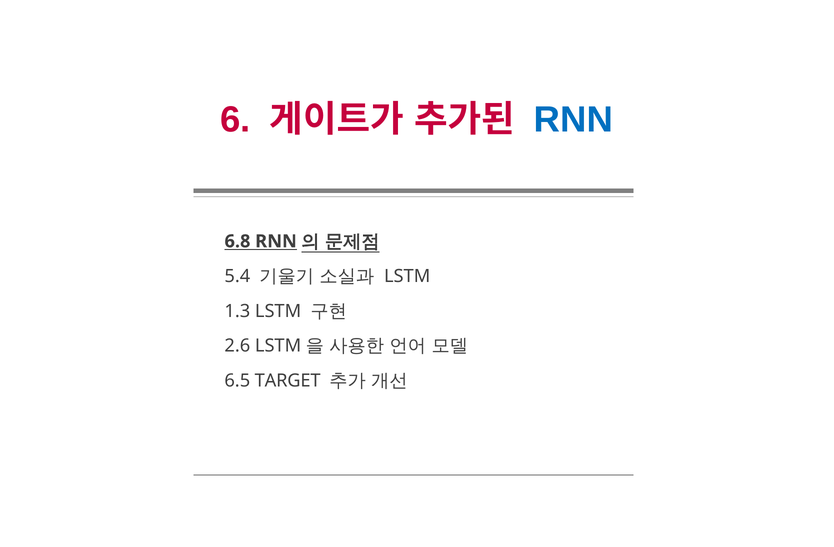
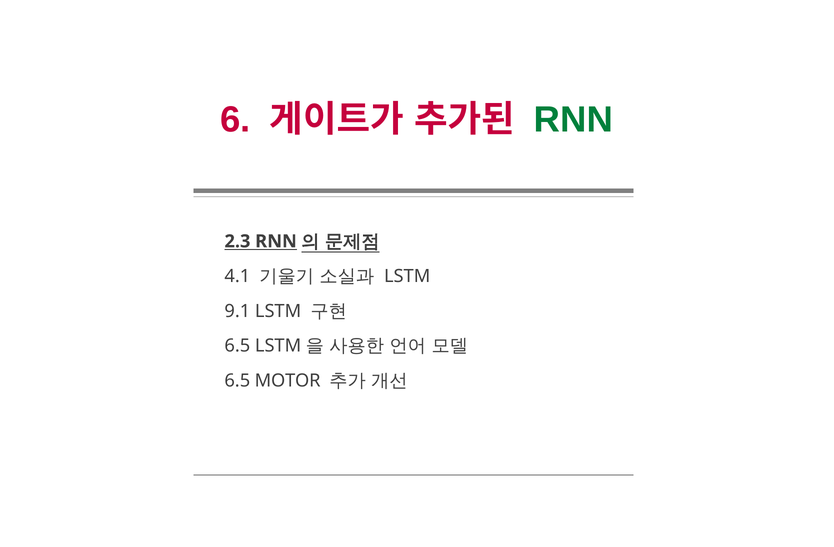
RNN at (573, 120) colour: blue -> green
6.8: 6.8 -> 2.3
5.4: 5.4 -> 4.1
1.3: 1.3 -> 9.1
2.6 at (237, 346): 2.6 -> 6.5
TARGET: TARGET -> MOTOR
